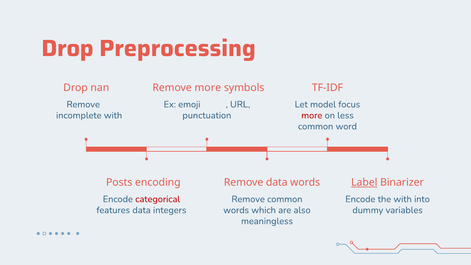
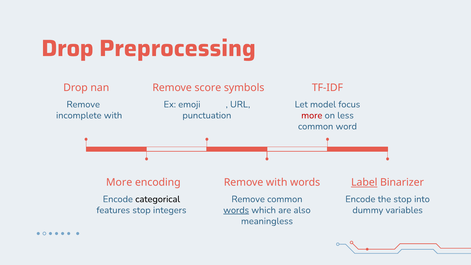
Remove more: more -> score
Posts at (119, 182): Posts -> More
Remove data: data -> with
categorical colour: red -> black
the with: with -> stop
features data: data -> stop
words at (236, 210) underline: none -> present
